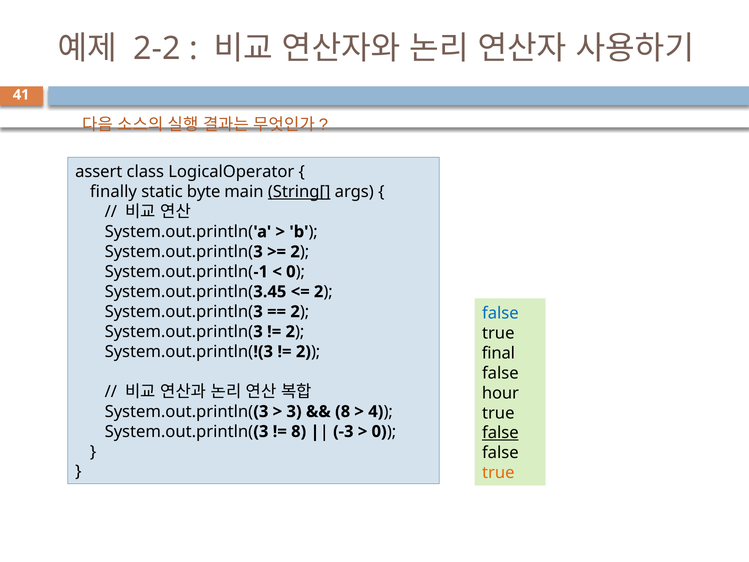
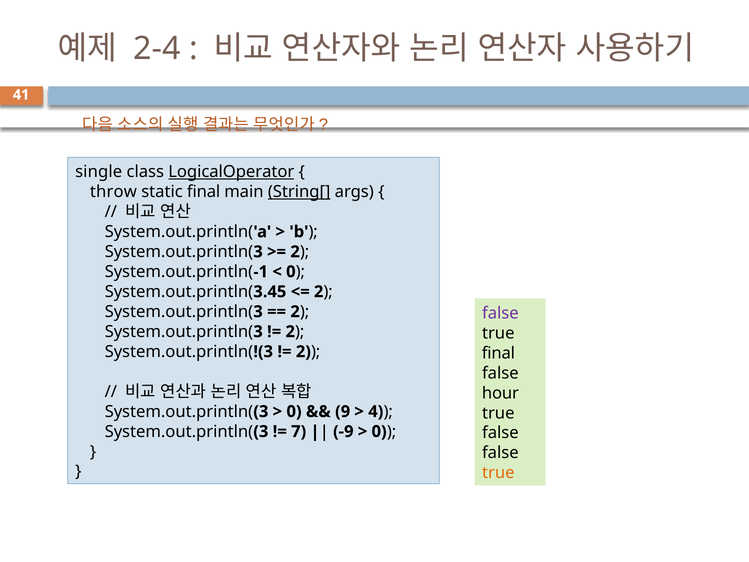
2-2: 2-2 -> 2-4
assert: assert -> single
LogicalOperator underline: none -> present
finally: finally -> throw
static byte: byte -> final
false at (500, 313) colour: blue -> purple
3 at (294, 411): 3 -> 0
8 at (343, 411): 8 -> 9
8 at (299, 431): 8 -> 7
-3: -3 -> -9
false at (500, 433) underline: present -> none
